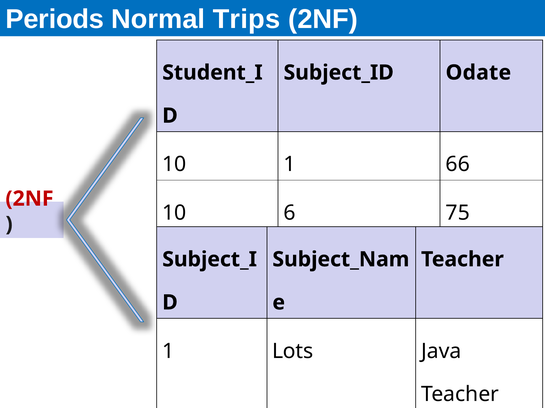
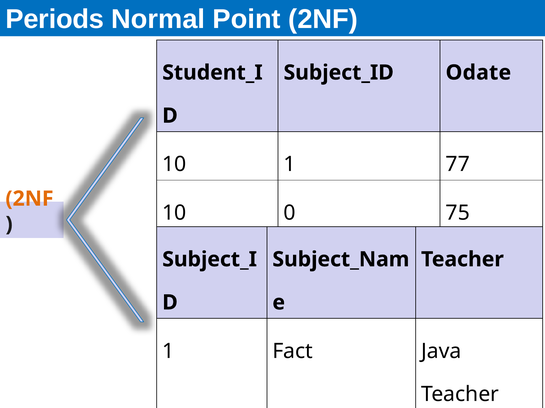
Trips: Trips -> Point
66: 66 -> 77
2NF at (29, 199) colour: red -> orange
6: 6 -> 0
Lots: Lots -> Fact
